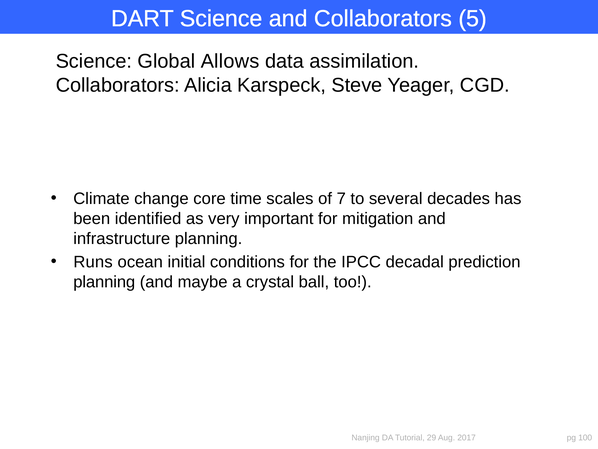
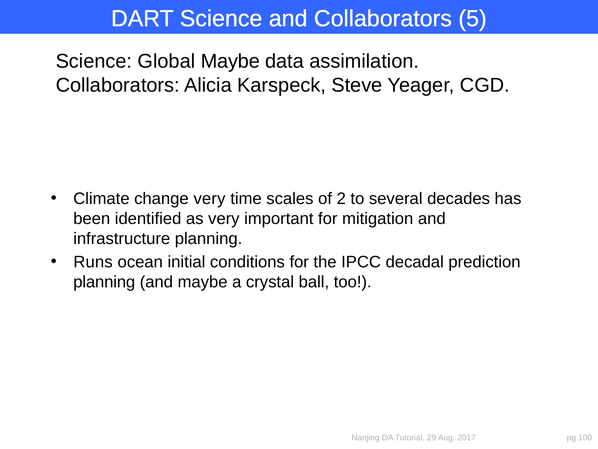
Global Allows: Allows -> Maybe
change core: core -> very
7: 7 -> 2
